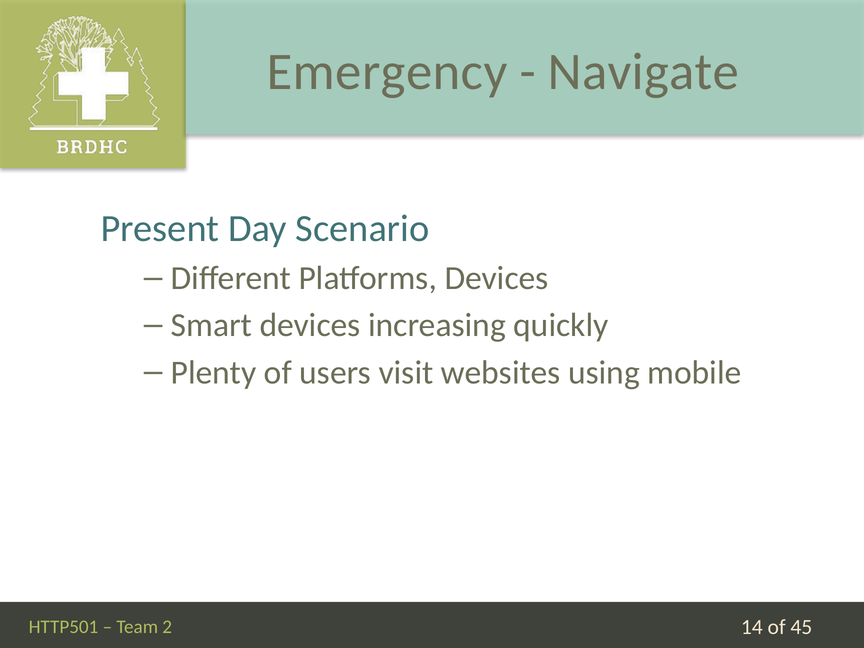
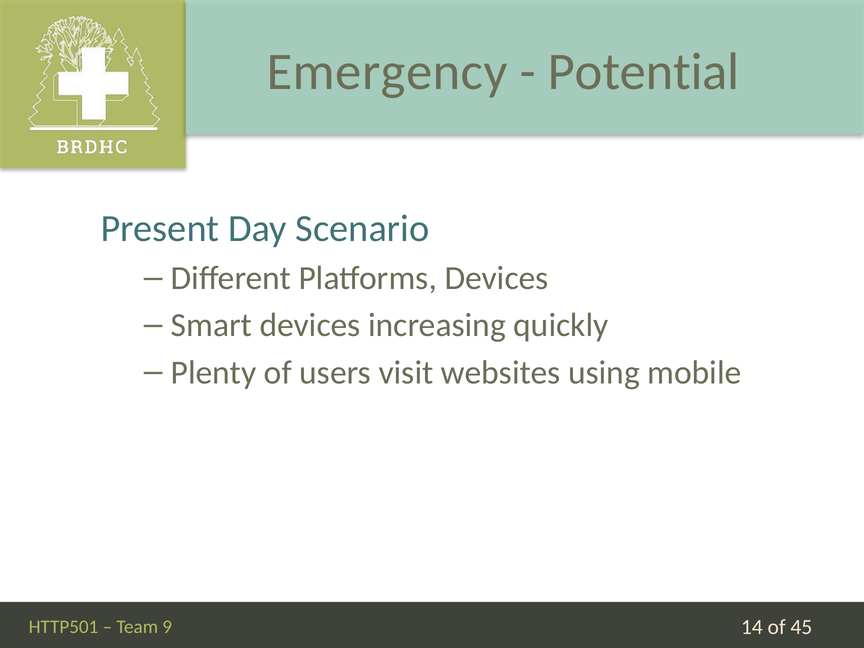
Navigate: Navigate -> Potential
2: 2 -> 9
